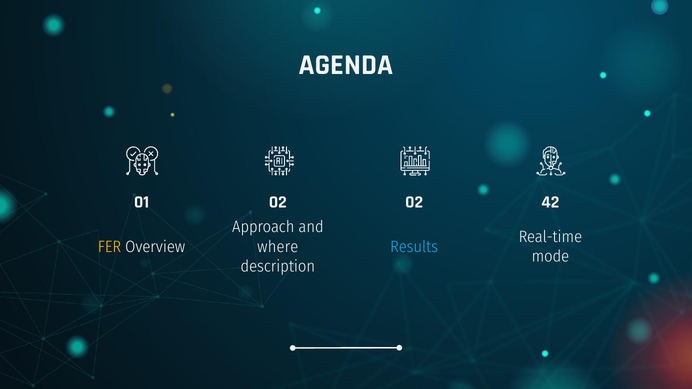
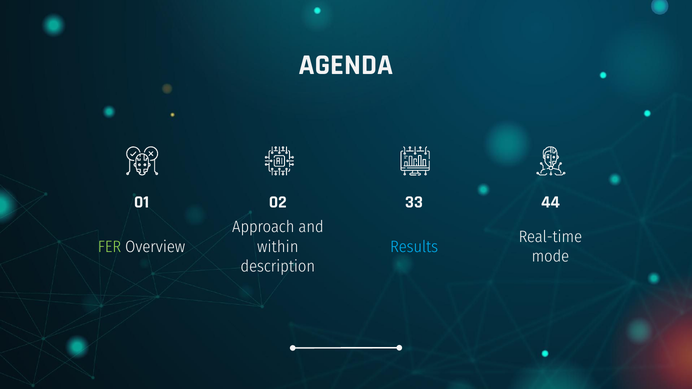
02 02: 02 -> 33
42: 42 -> 44
FER colour: yellow -> light green
where: where -> within
